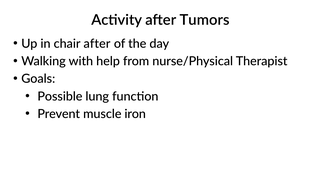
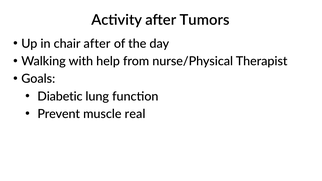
Possible: Possible -> Diabetic
iron: iron -> real
